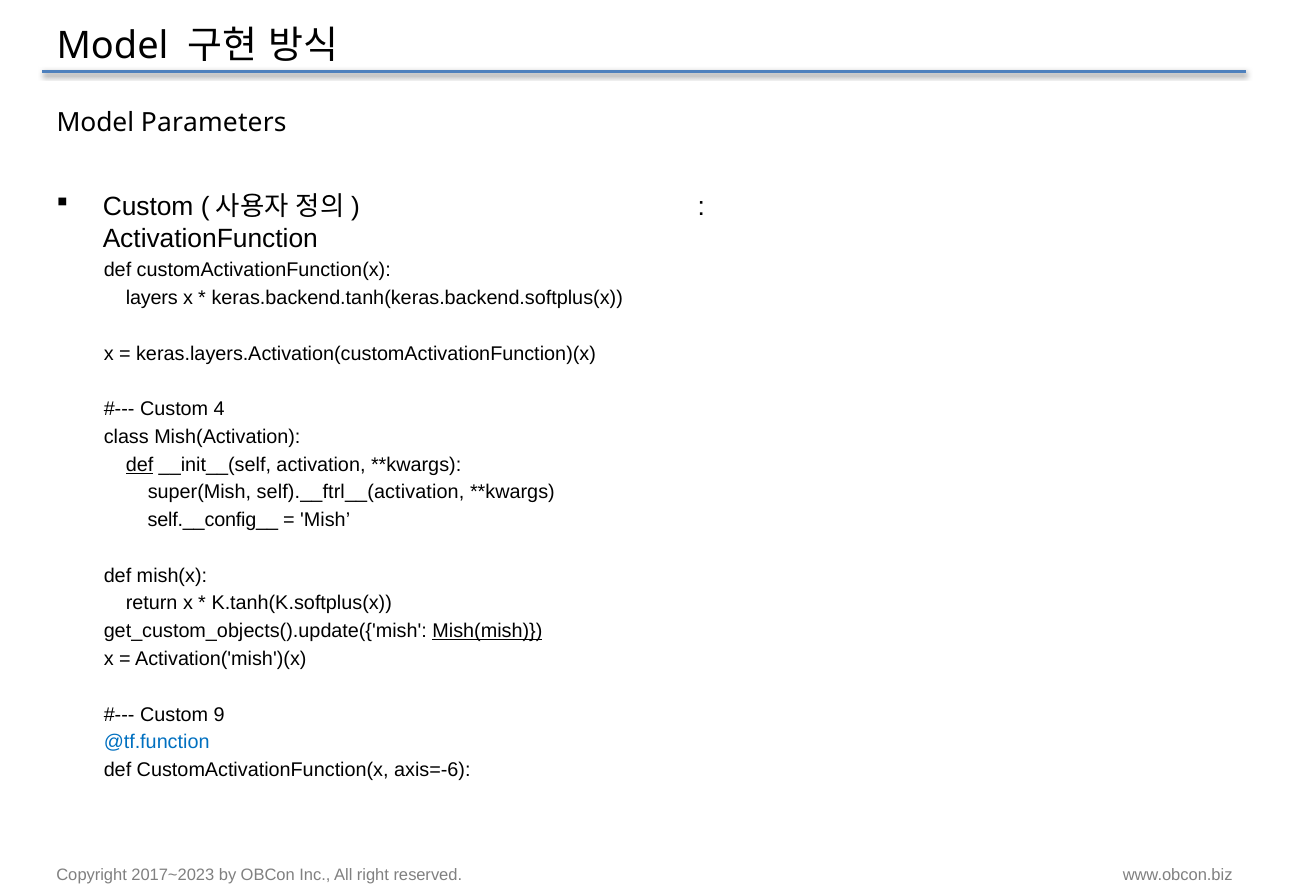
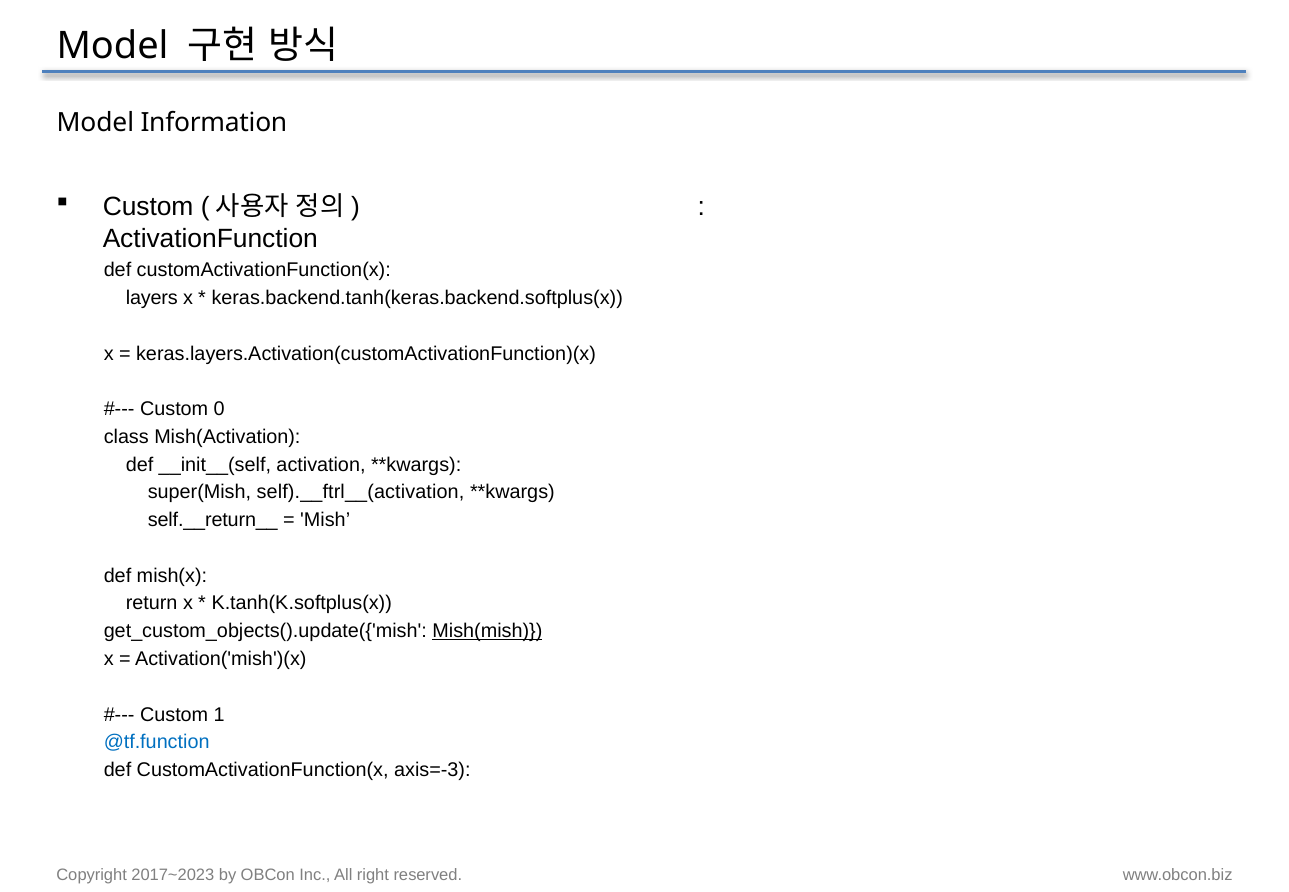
Parameters: Parameters -> Information
4: 4 -> 0
def at (140, 465) underline: present -> none
self.__config__: self.__config__ -> self.__return__
9: 9 -> 1
axis=-6: axis=-6 -> axis=-3
